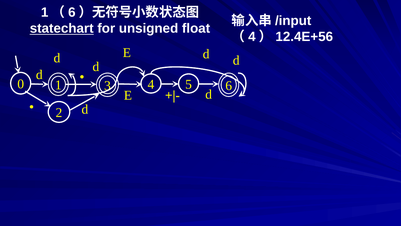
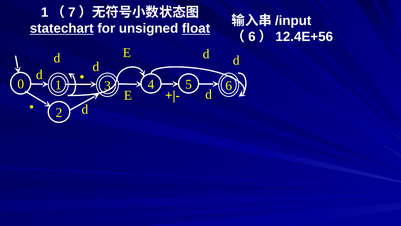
6 at (72, 12): 6 -> 7
float underline: none -> present
4 at (252, 37): 4 -> 6
